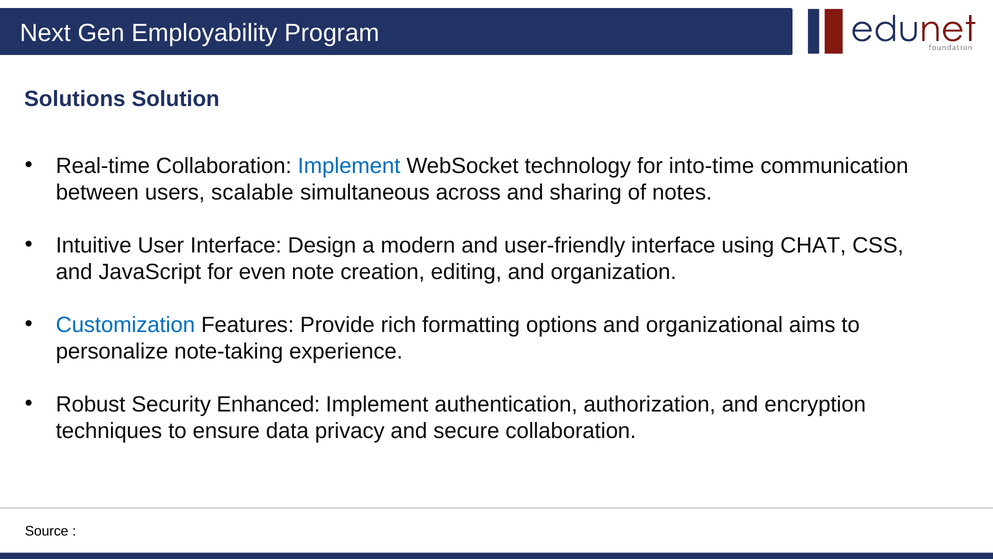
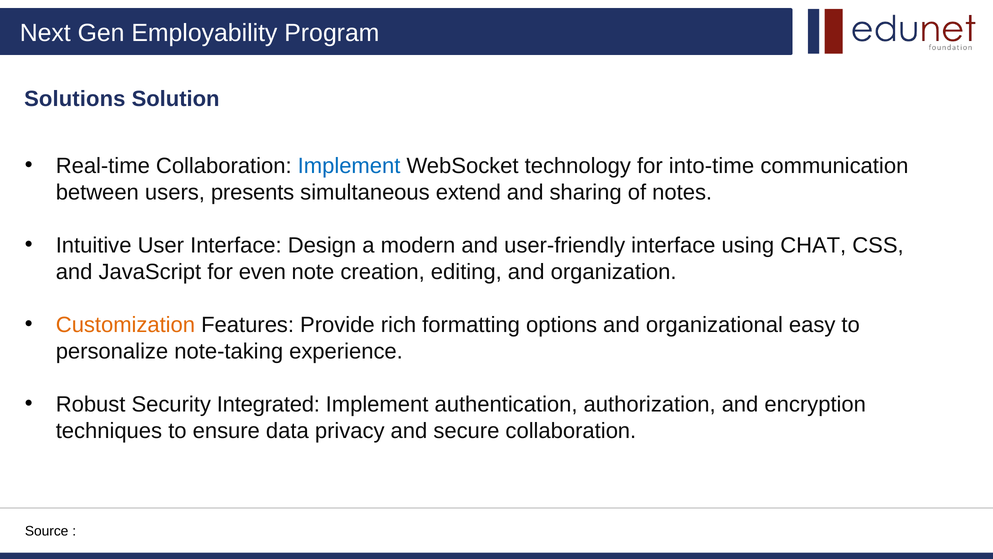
scalable: scalable -> presents
across: across -> extend
Customization colour: blue -> orange
aims: aims -> easy
Enhanced: Enhanced -> Integrated
